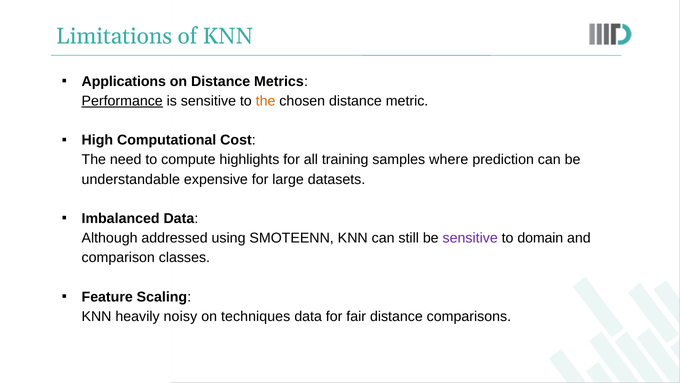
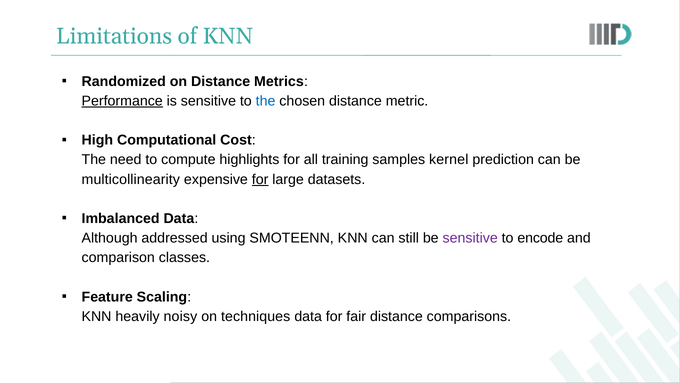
Applications: Applications -> Randomized
the at (266, 101) colour: orange -> blue
where: where -> kernel
understandable: understandable -> multicollinearity
for at (260, 179) underline: none -> present
domain: domain -> encode
